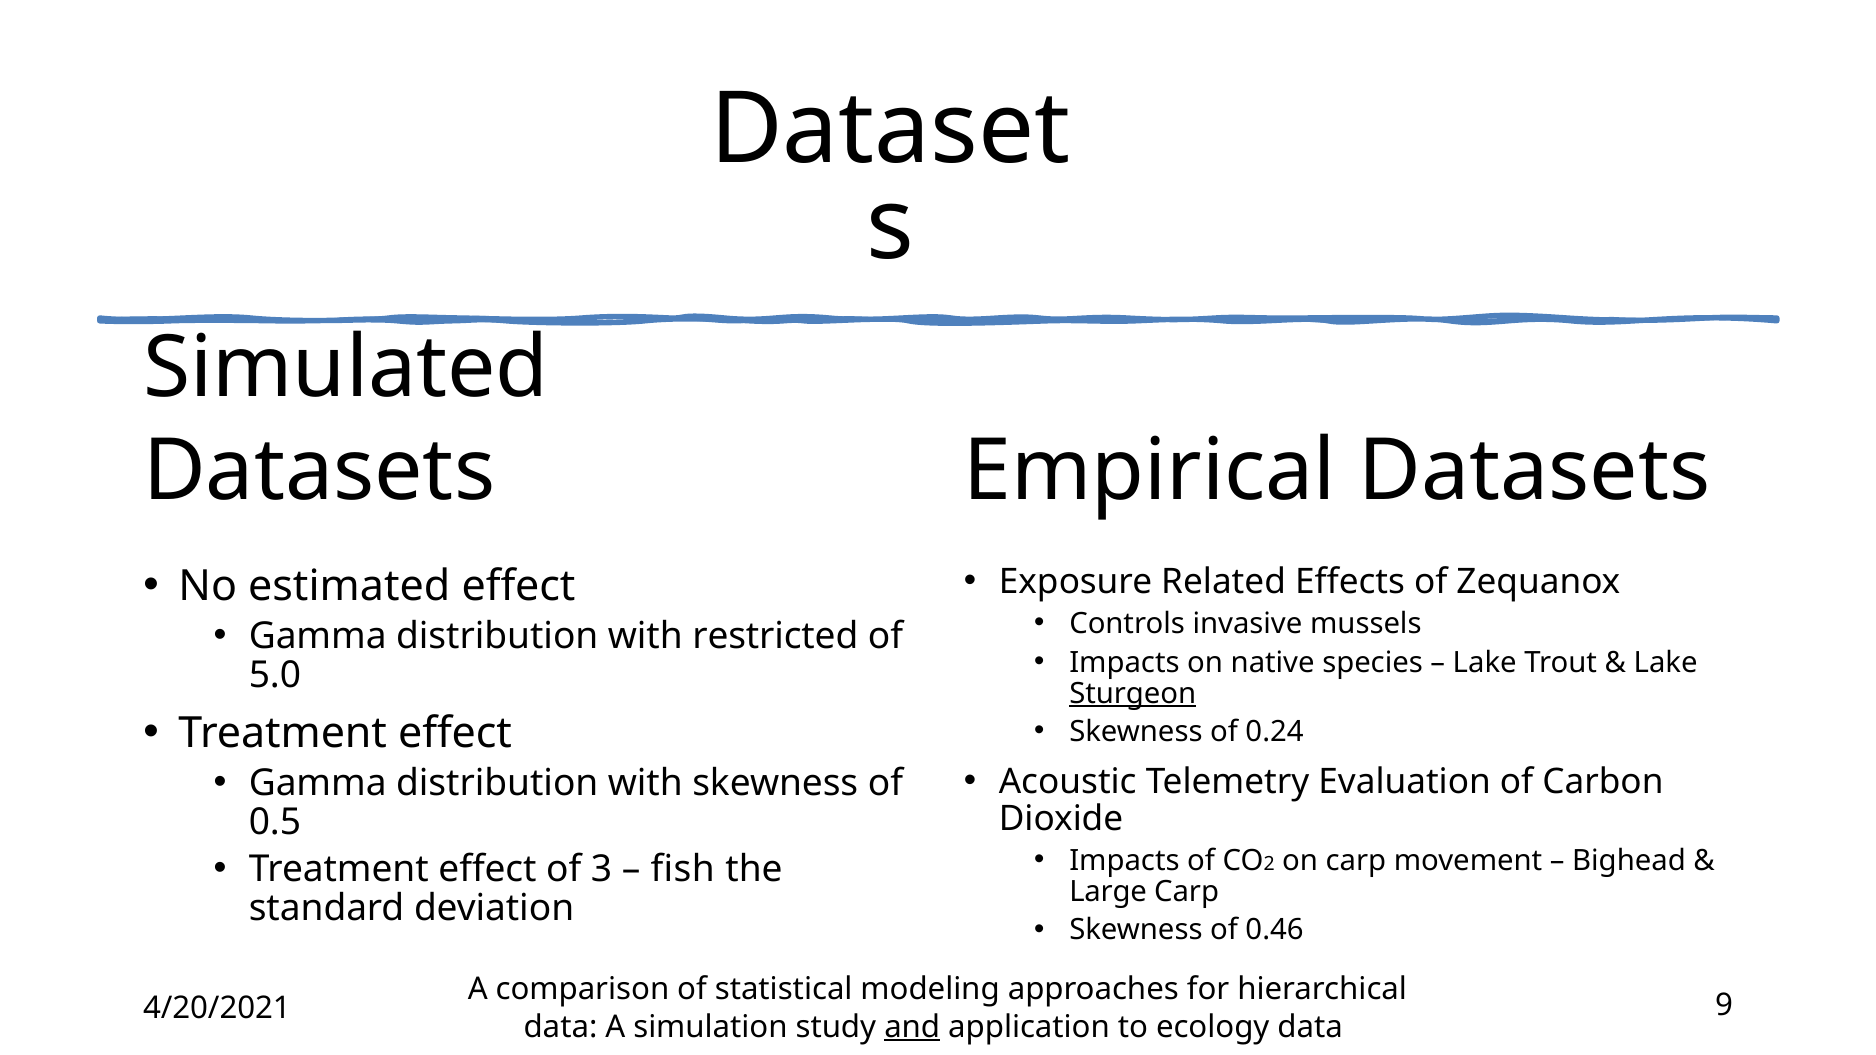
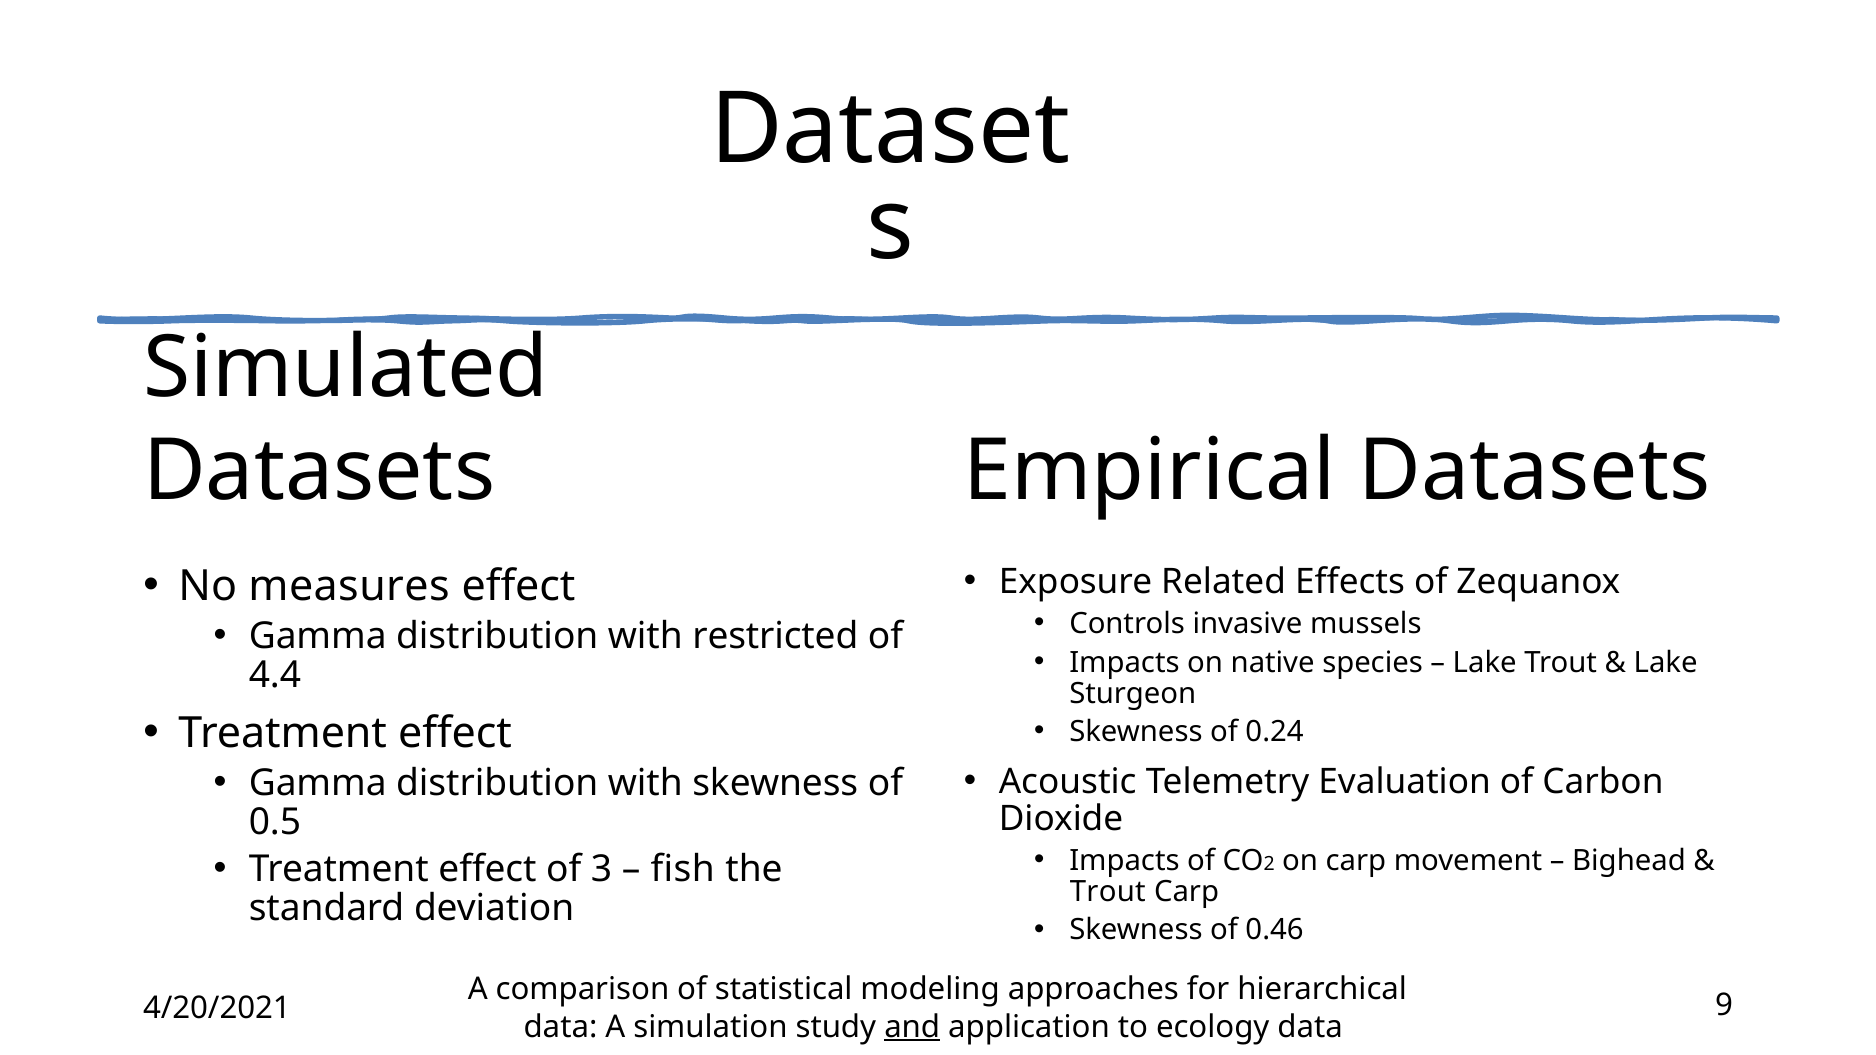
estimated: estimated -> measures
5.0: 5.0 -> 4.4
Sturgeon underline: present -> none
Large at (1108, 892): Large -> Trout
